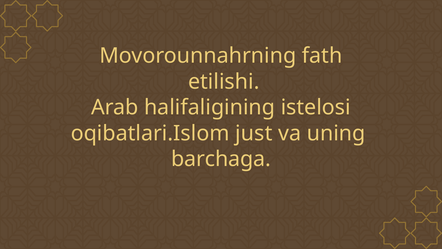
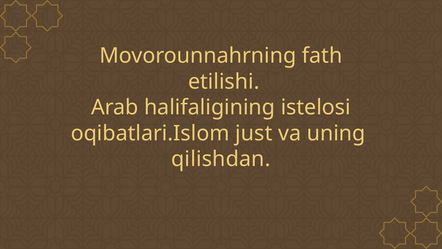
barchaga: barchaga -> qilishdan
